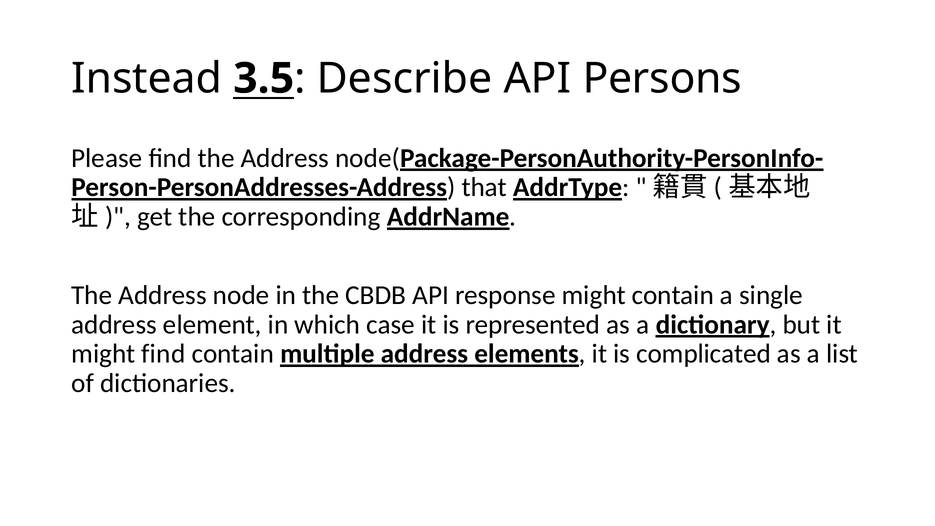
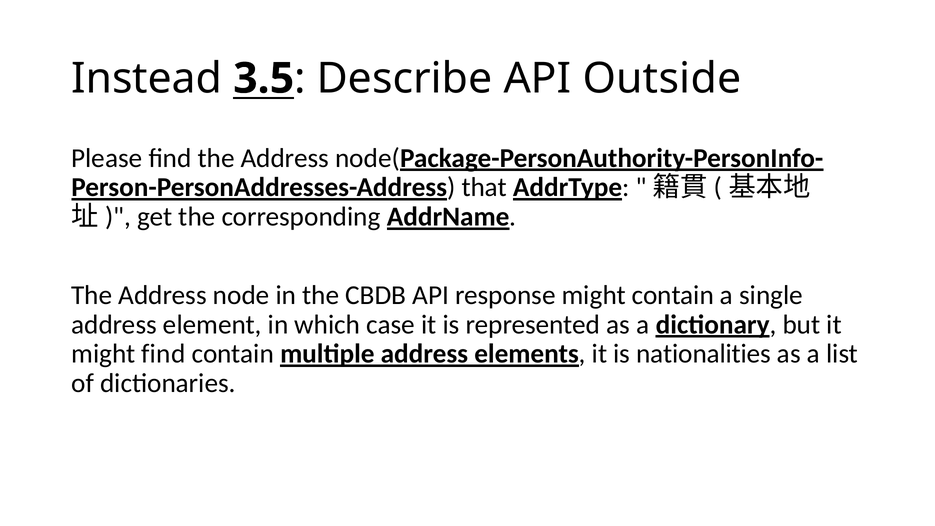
Persons: Persons -> Outside
complicated: complicated -> nationalities
